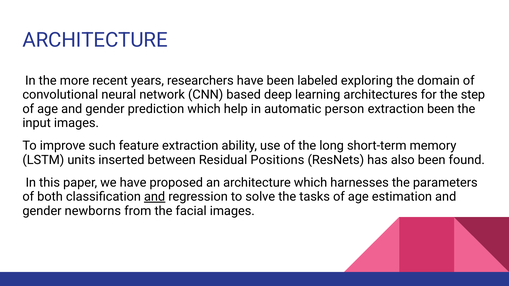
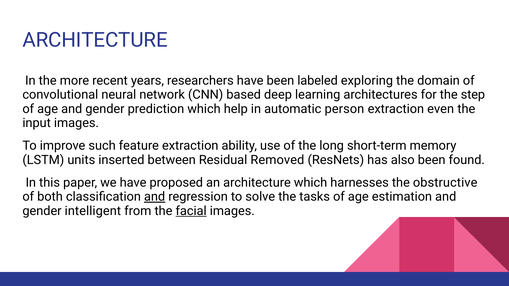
extraction been: been -> even
Positions: Positions -> Removed
parameters: parameters -> obstructive
newborns: newborns -> intelligent
facial underline: none -> present
